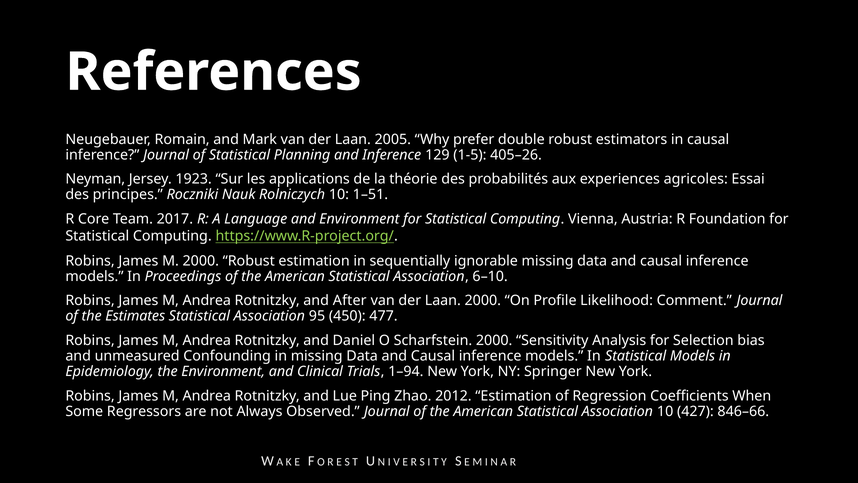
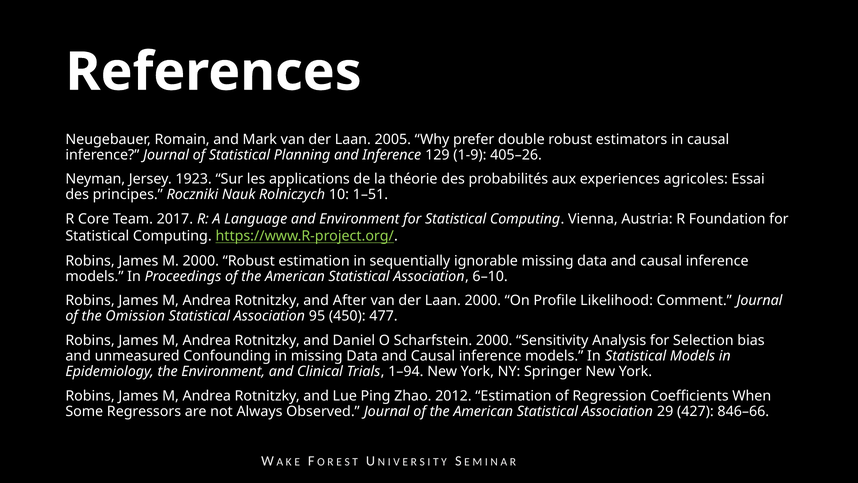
1-5: 1-5 -> 1-9
Estimates: Estimates -> Omission
Association 10: 10 -> 29
